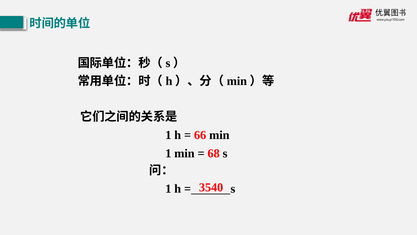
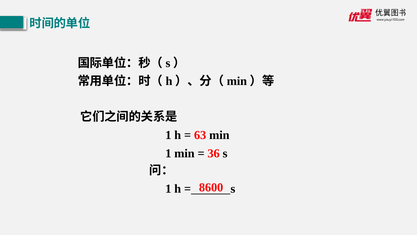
66: 66 -> 63
68: 68 -> 36
3540: 3540 -> 8600
